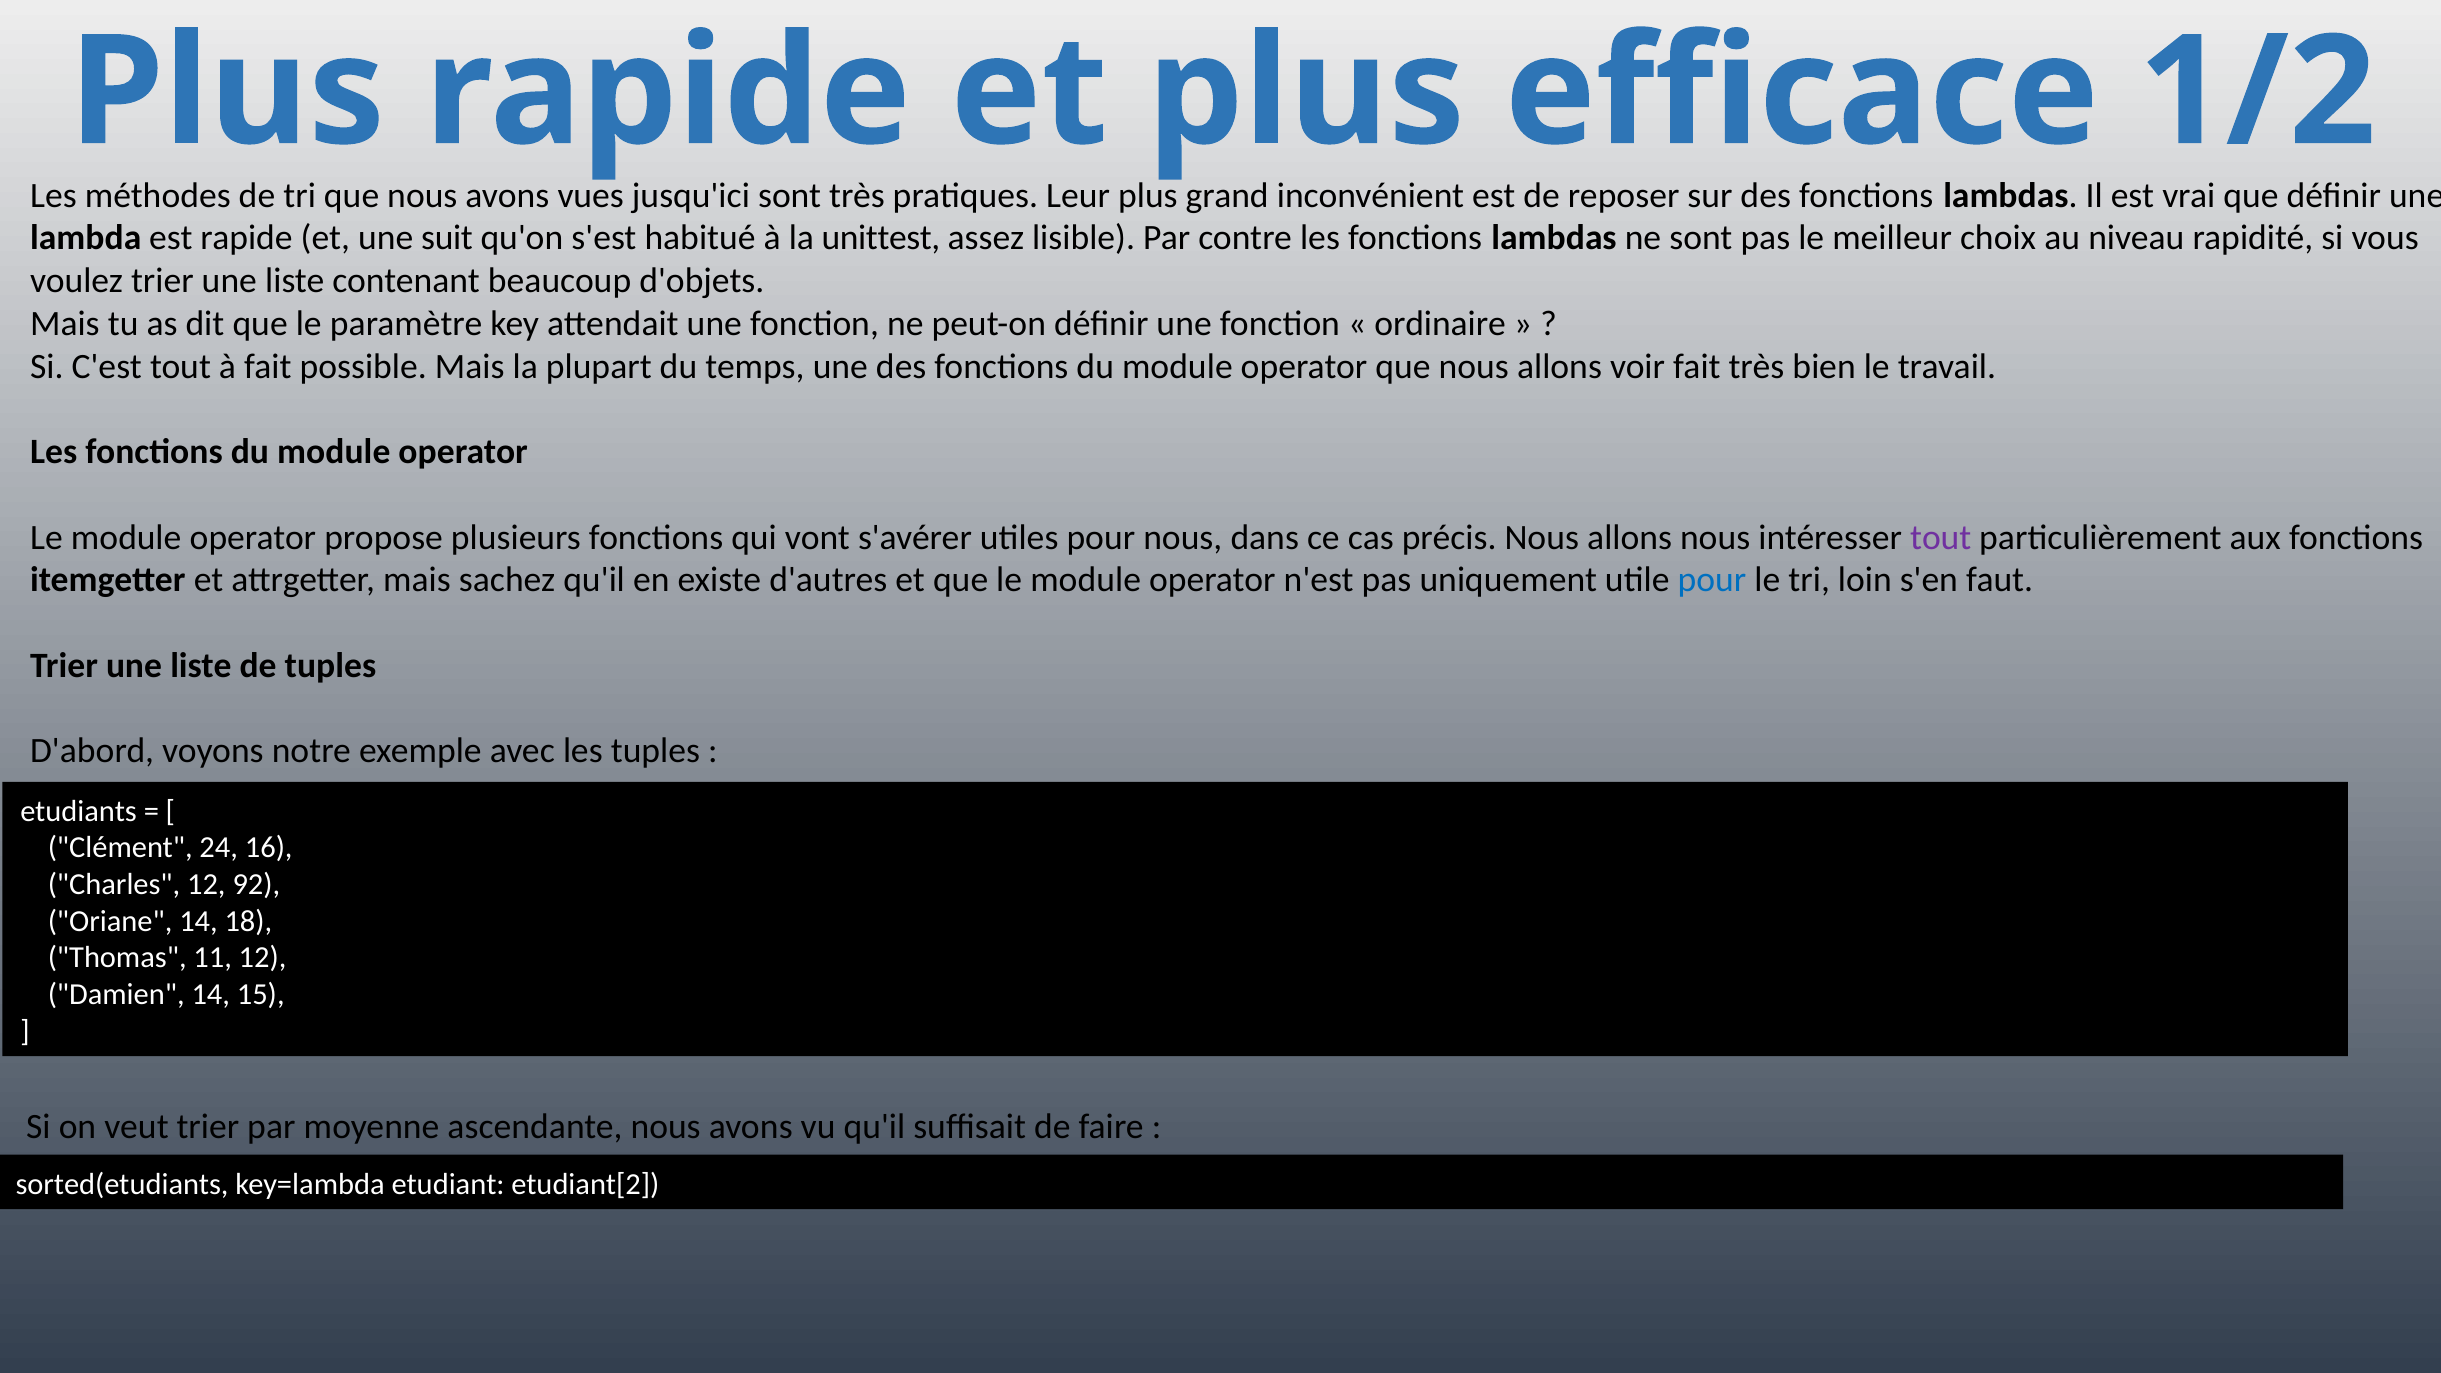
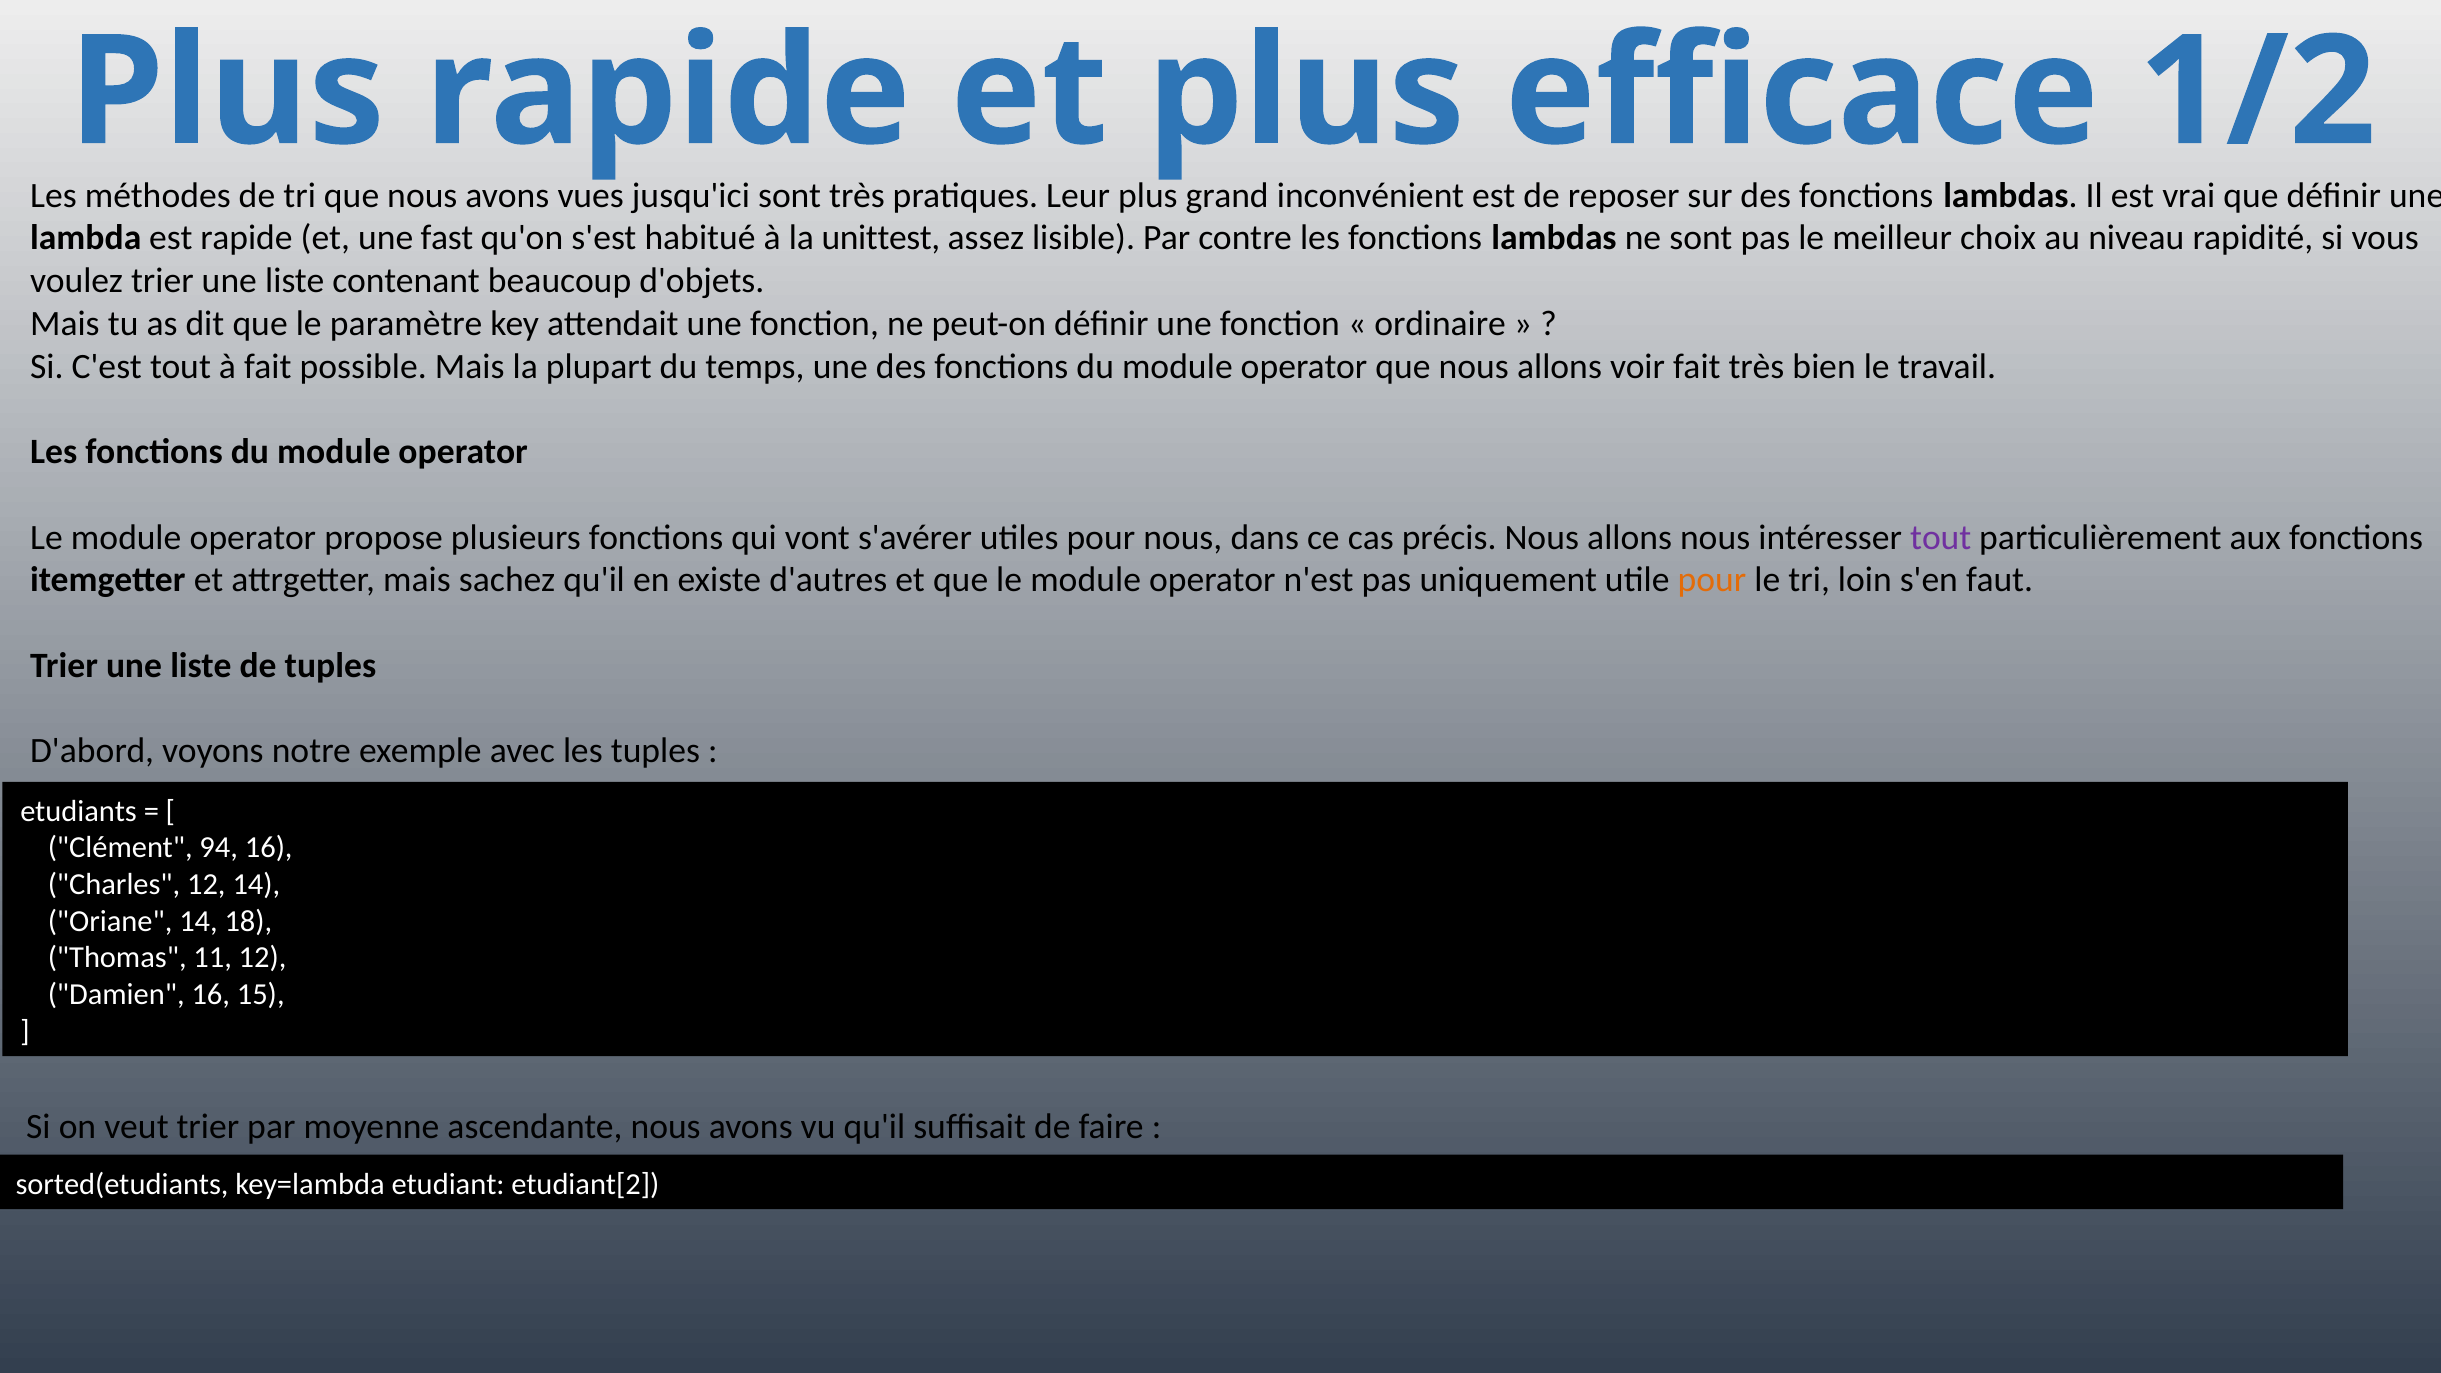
suit: suit -> fast
pour at (1712, 580) colour: blue -> orange
24: 24 -> 94
12 92: 92 -> 14
Damien 14: 14 -> 16
